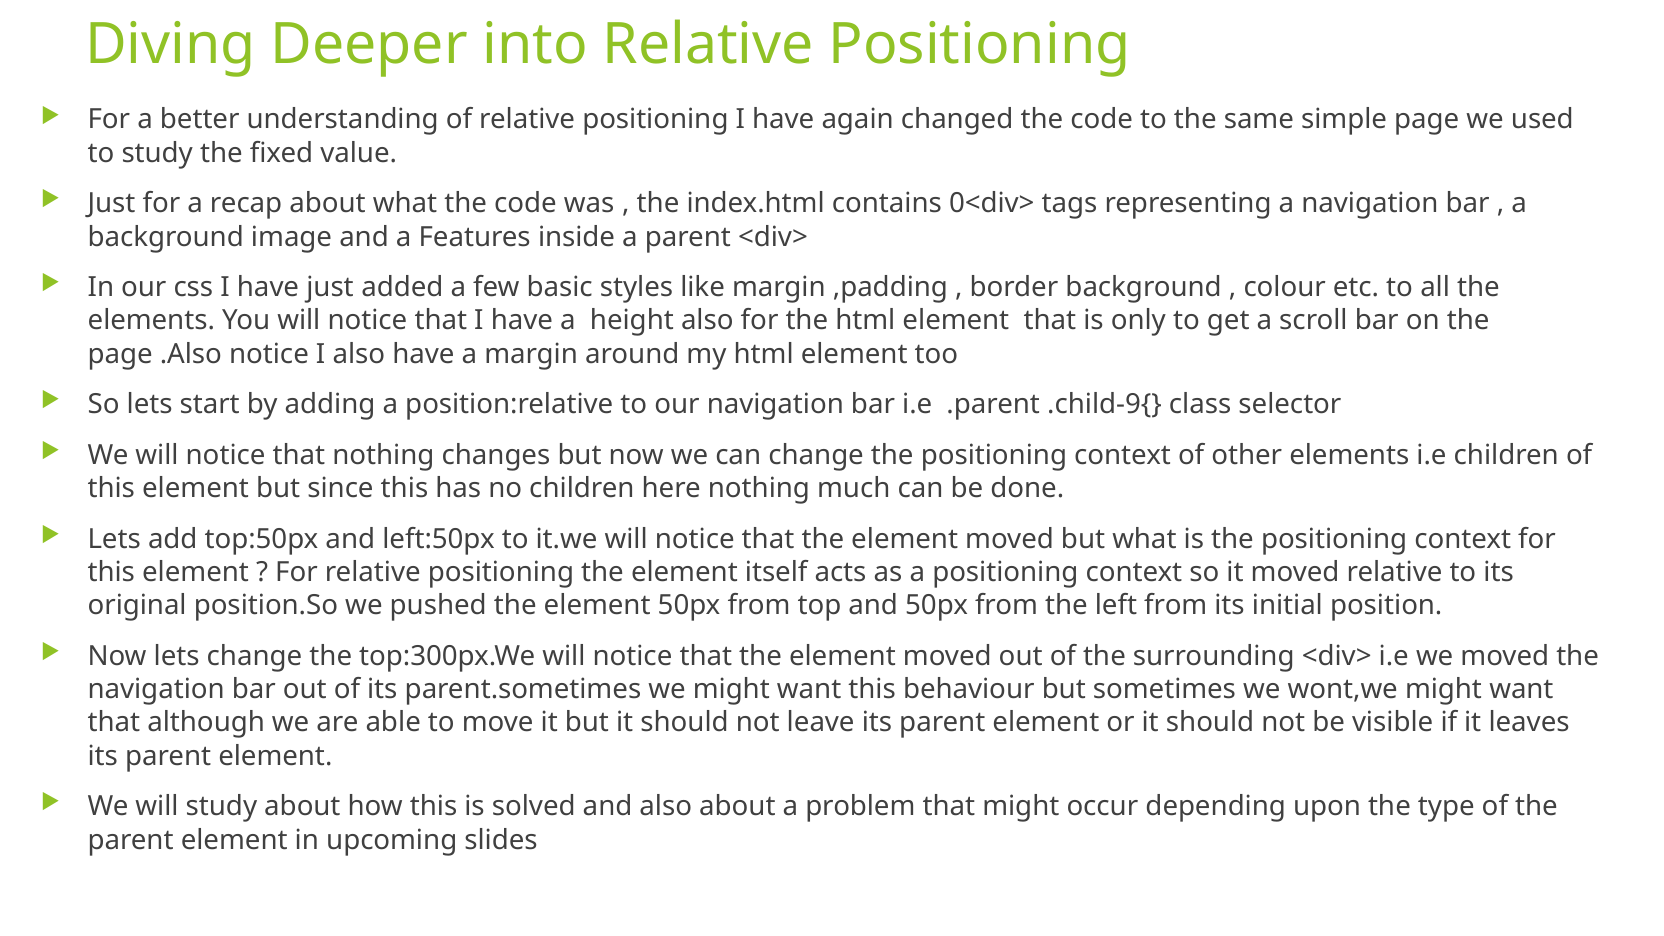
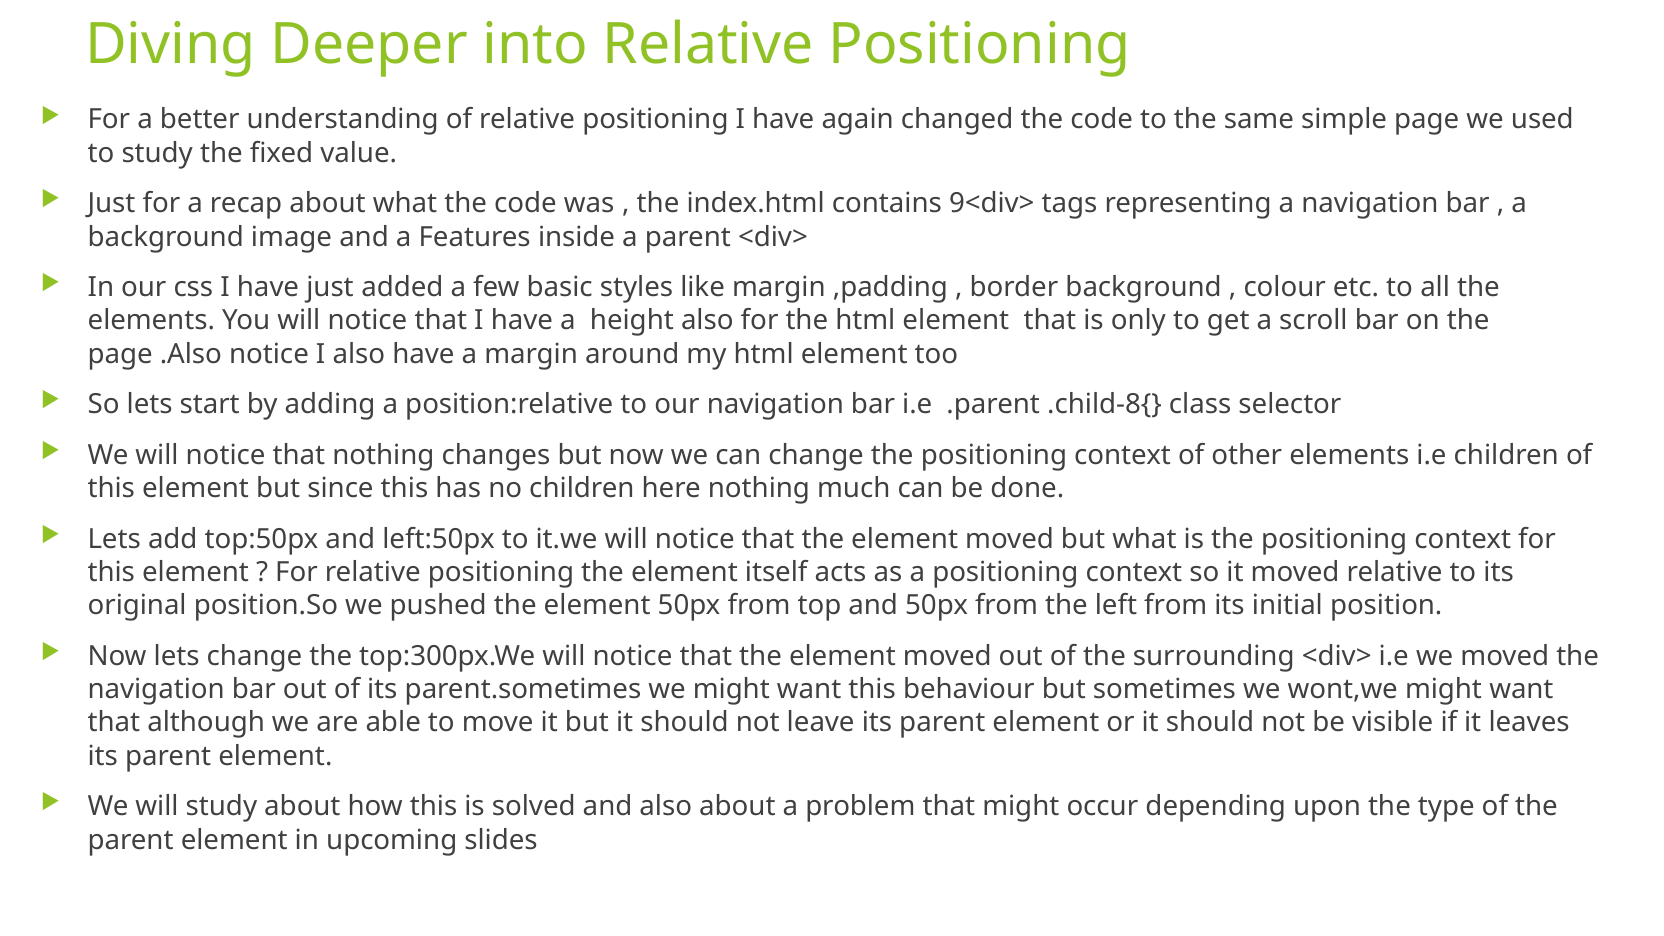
0<div>: 0<div> -> 9<div>
.child-9{: .child-9{ -> .child-8{
